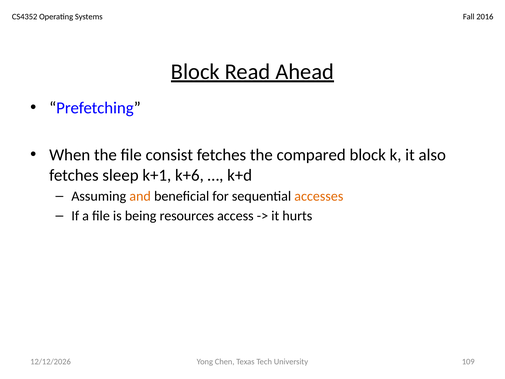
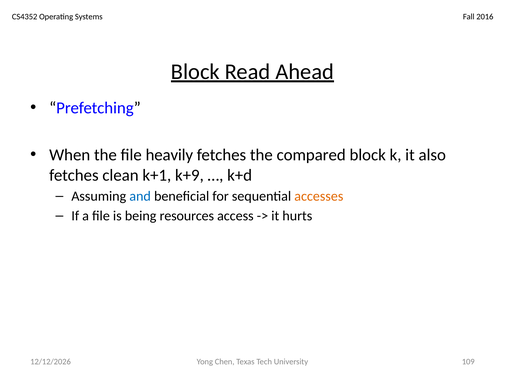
consist: consist -> heavily
sleep: sleep -> clean
k+6: k+6 -> k+9
and colour: orange -> blue
